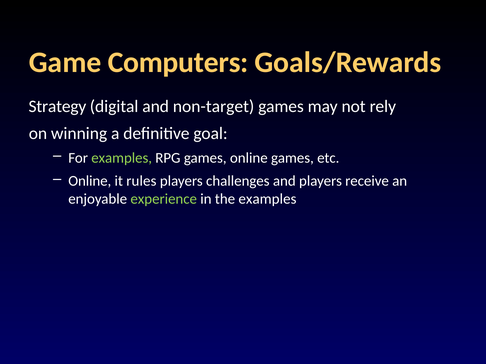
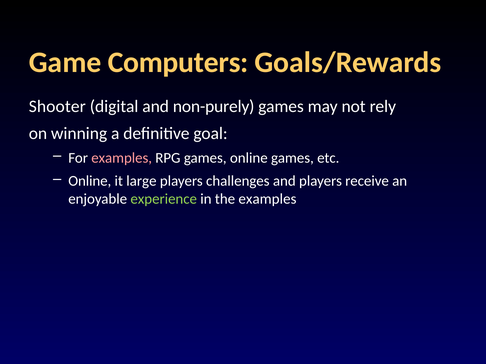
Strategy: Strategy -> Shooter
non-target: non-target -> non-purely
examples at (122, 158) colour: light green -> pink
rules: rules -> large
